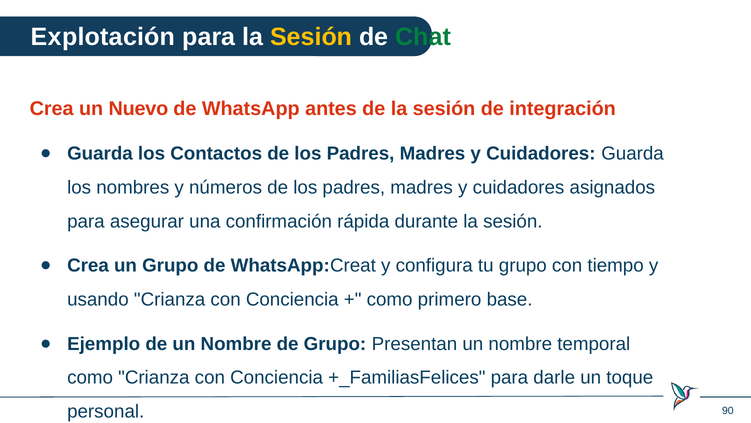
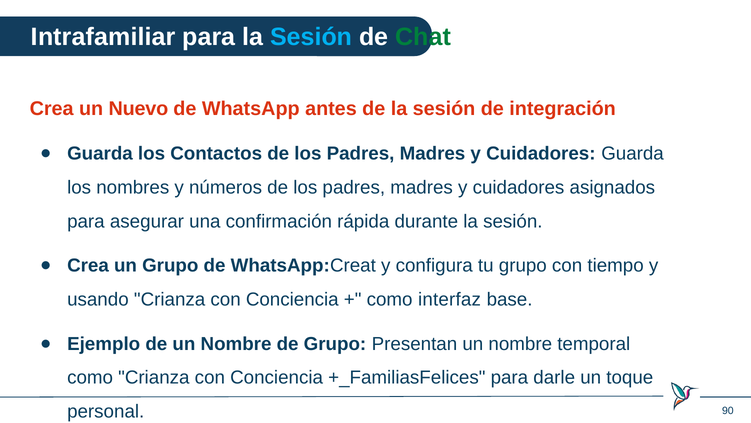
Explotación: Explotación -> Intrafamiliar
Sesión at (311, 37) colour: yellow -> light blue
primero: primero -> interfaz
